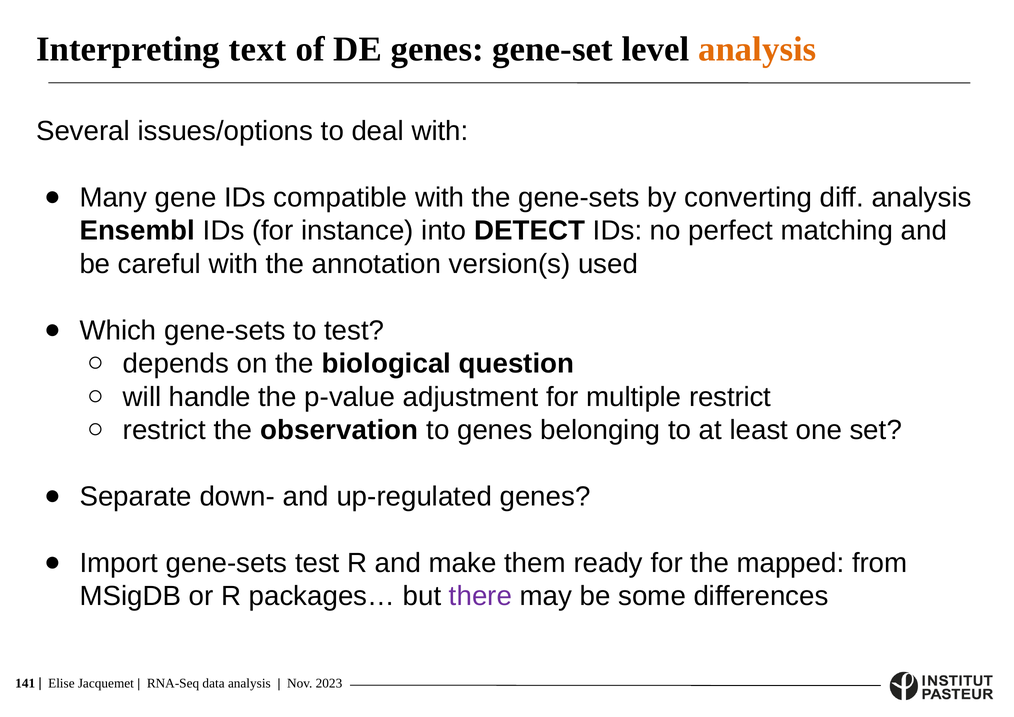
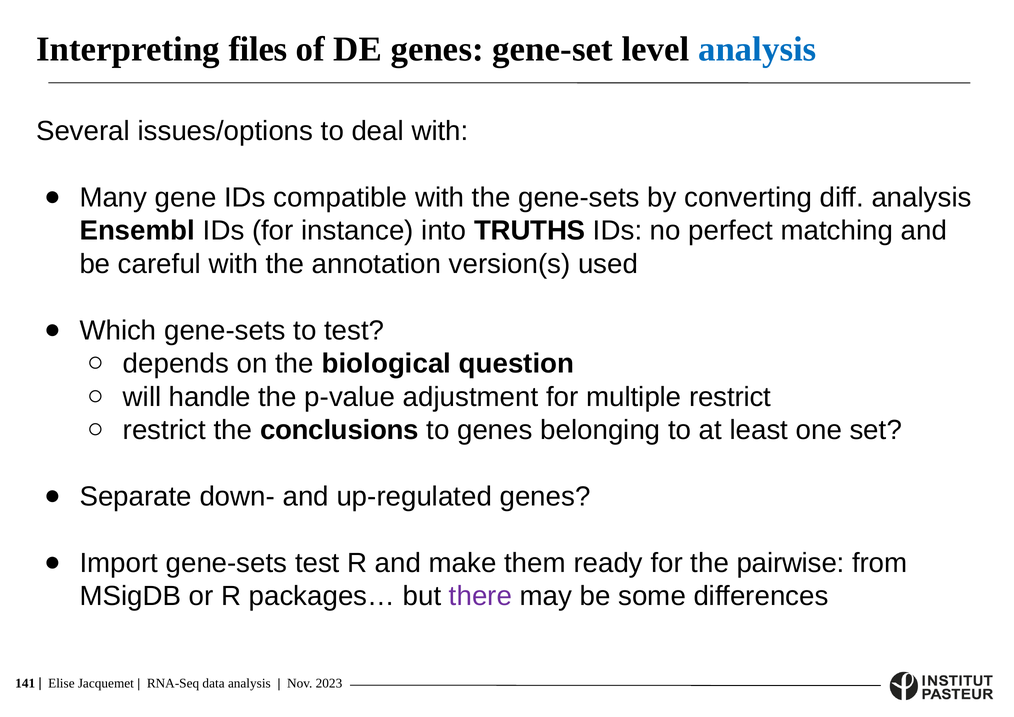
text: text -> files
analysis at (757, 49) colour: orange -> blue
DETECT: DETECT -> TRUTHS
observation: observation -> conclusions
mapped: mapped -> pairwise
